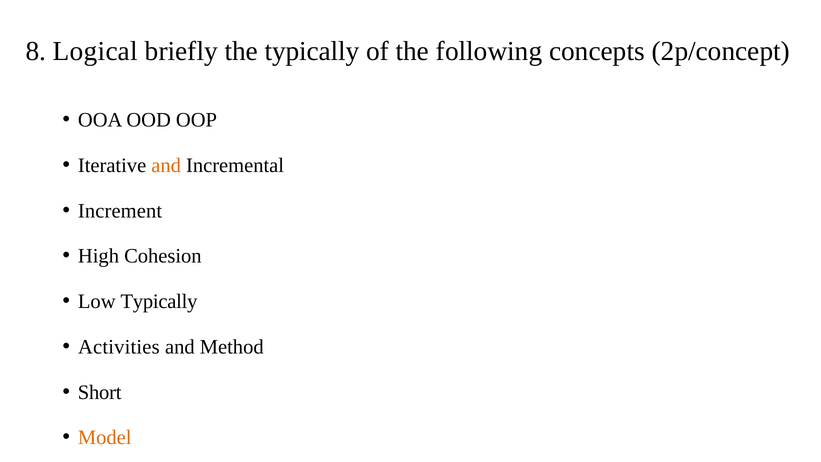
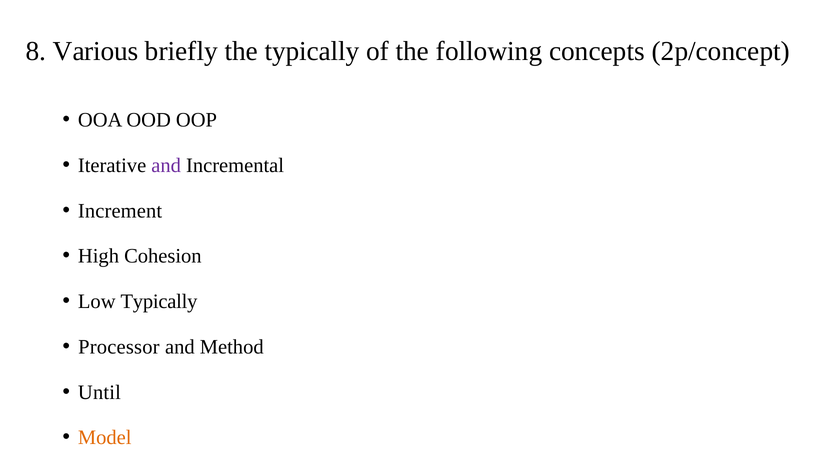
Logical: Logical -> Various
and at (166, 165) colour: orange -> purple
Activities: Activities -> Processor
Short: Short -> Until
